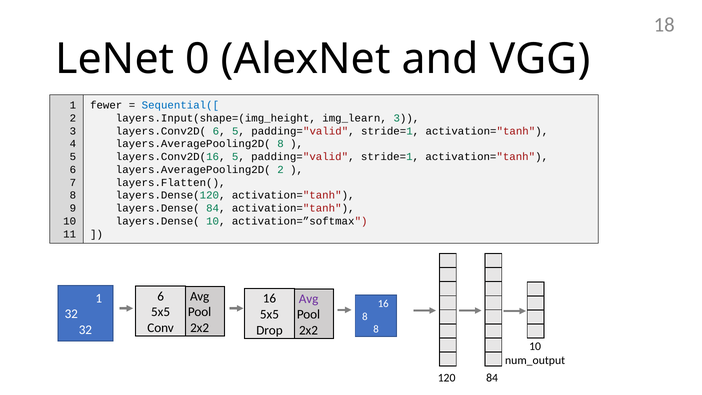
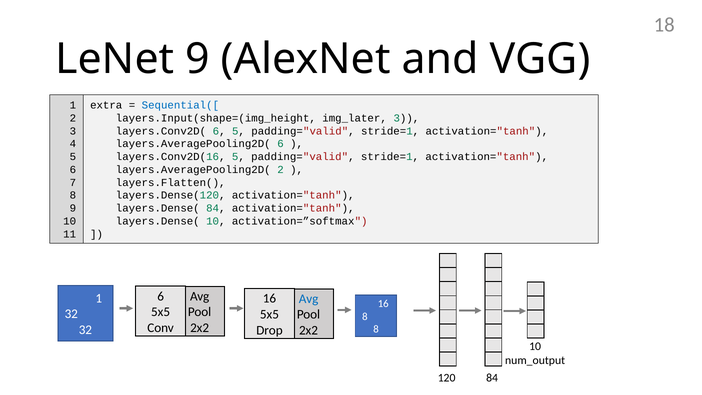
LeNet 0: 0 -> 9
fewer: fewer -> extra
img_learn: img_learn -> img_later
layers.AveragePooling2D( 8: 8 -> 6
Avg at (309, 299) colour: purple -> blue
